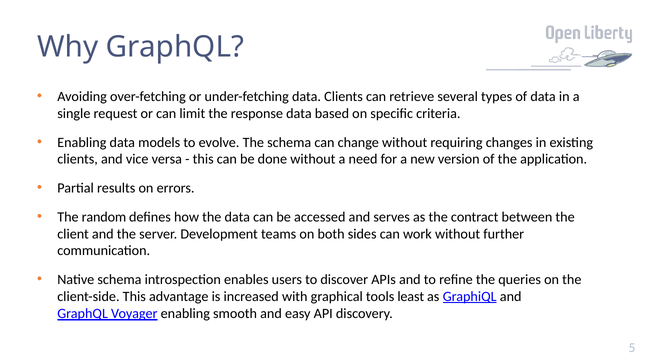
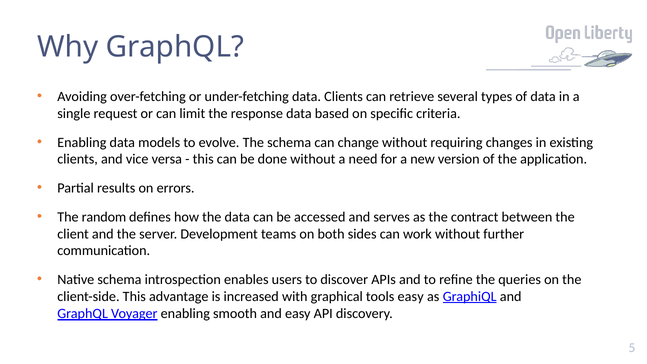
tools least: least -> easy
